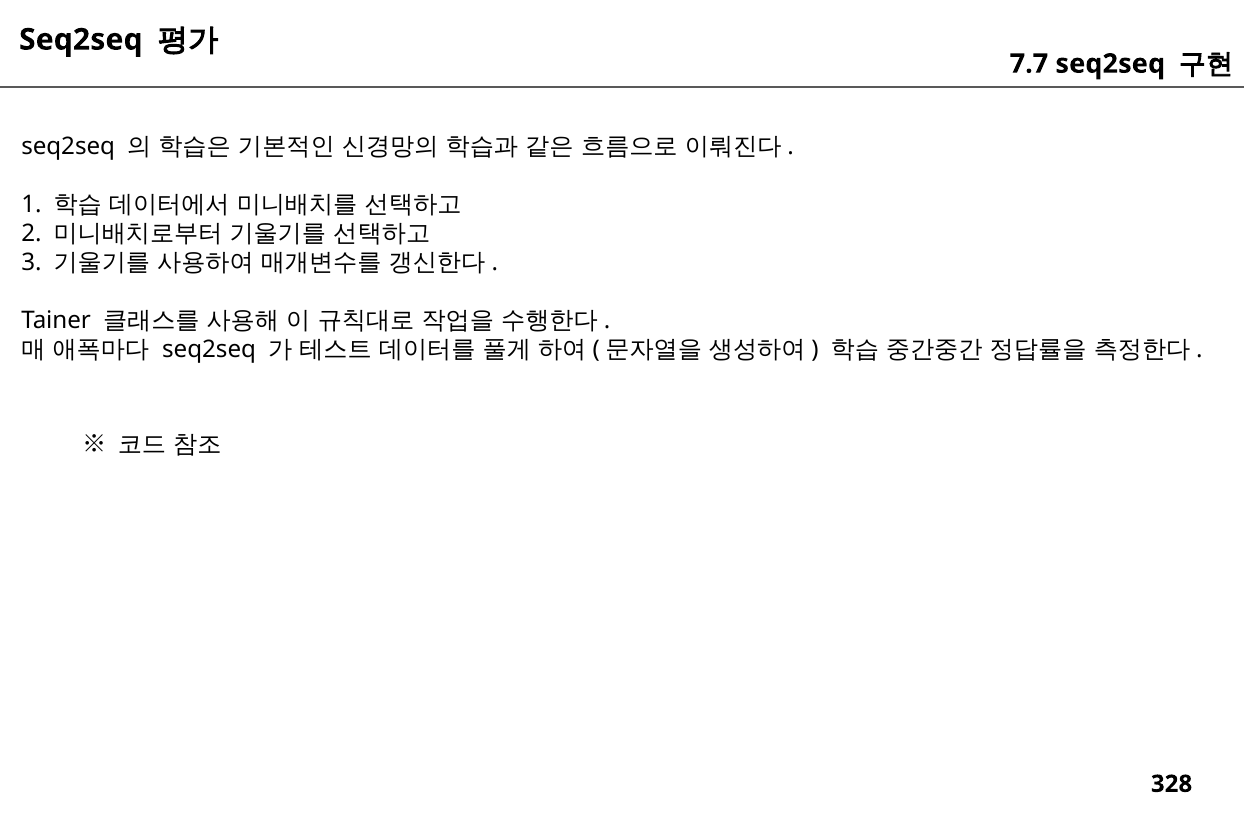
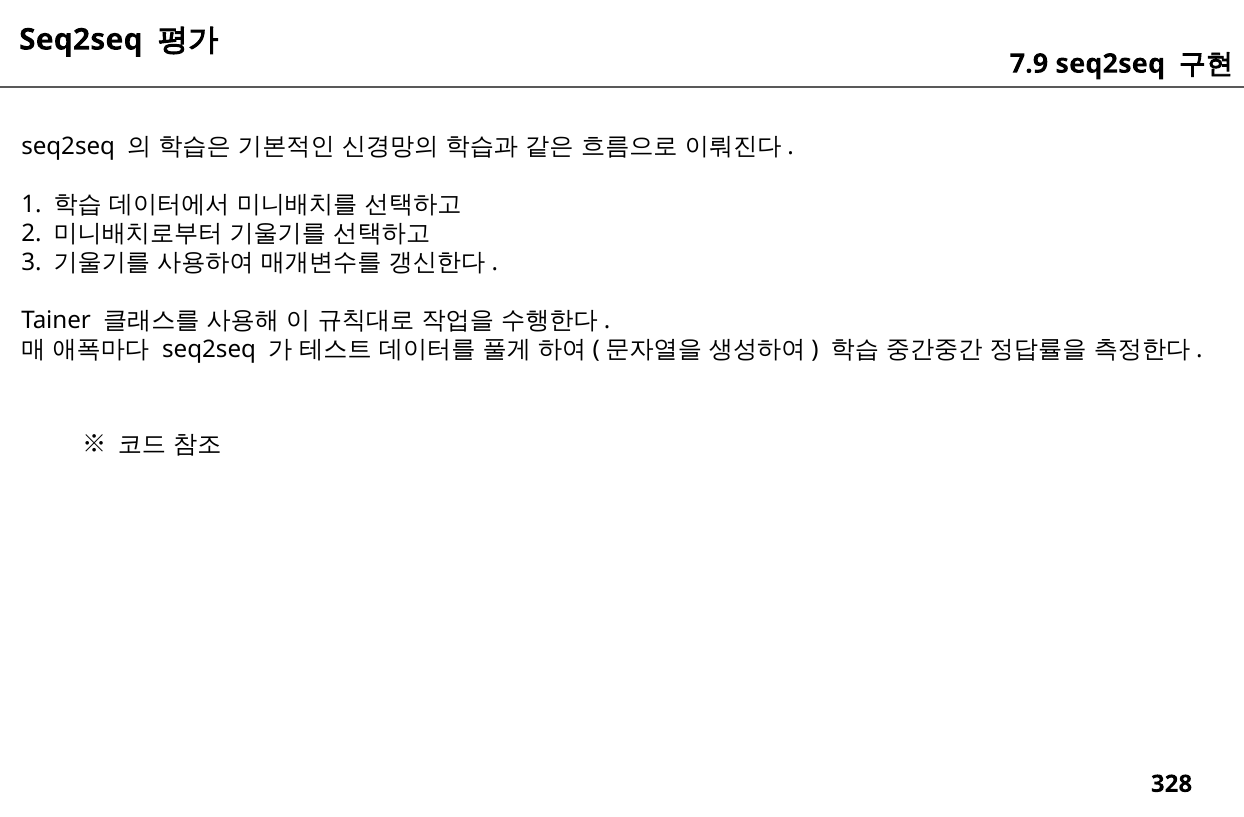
7.7: 7.7 -> 7.9
